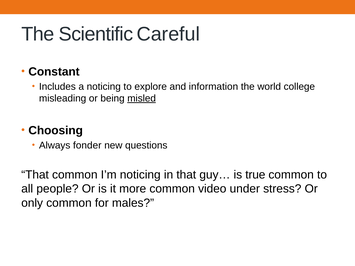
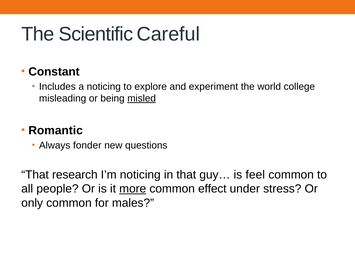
information: information -> experiment
Choosing: Choosing -> Romantic
That common: common -> research
true: true -> feel
more underline: none -> present
video: video -> effect
